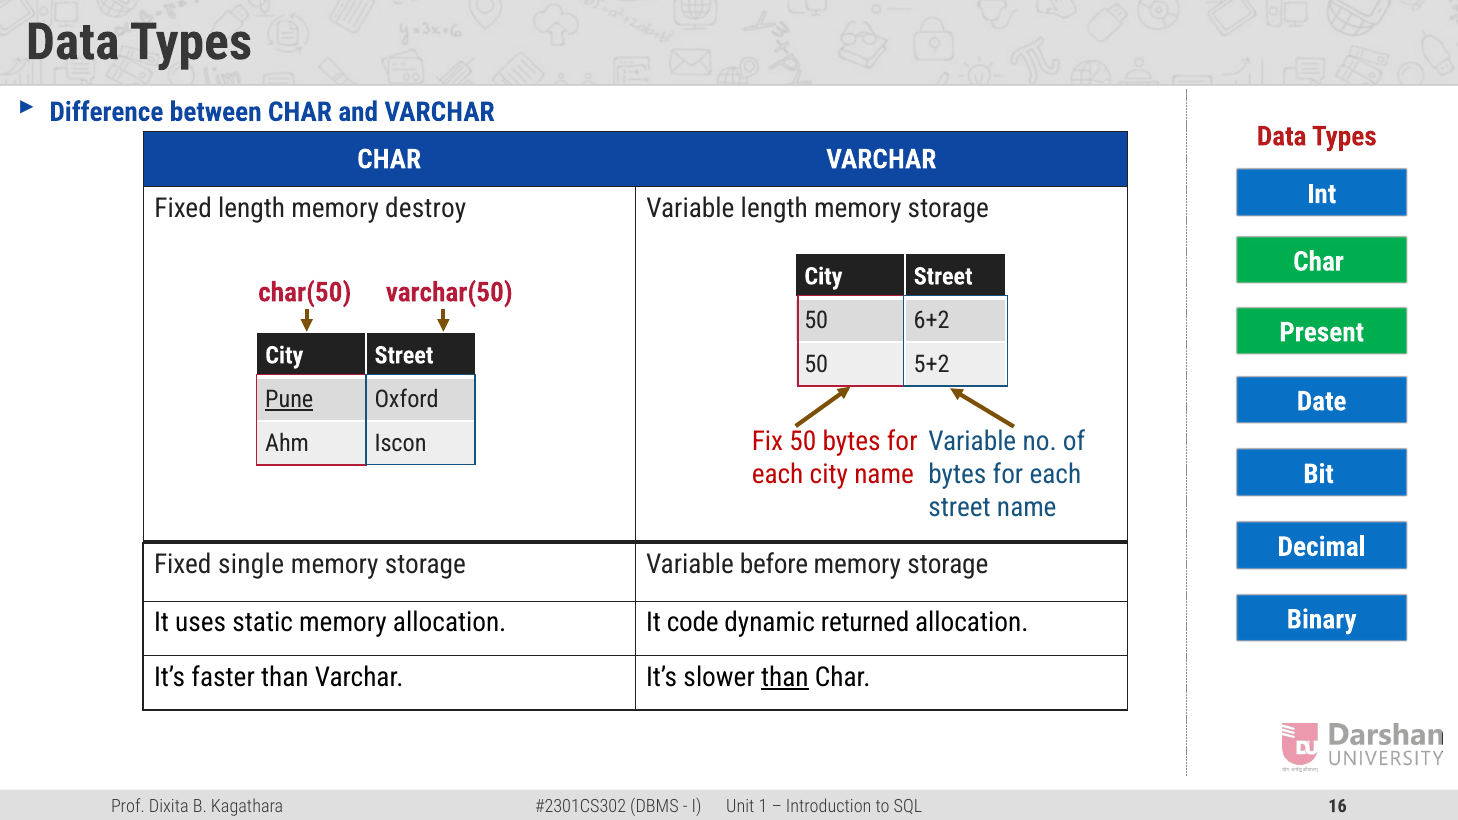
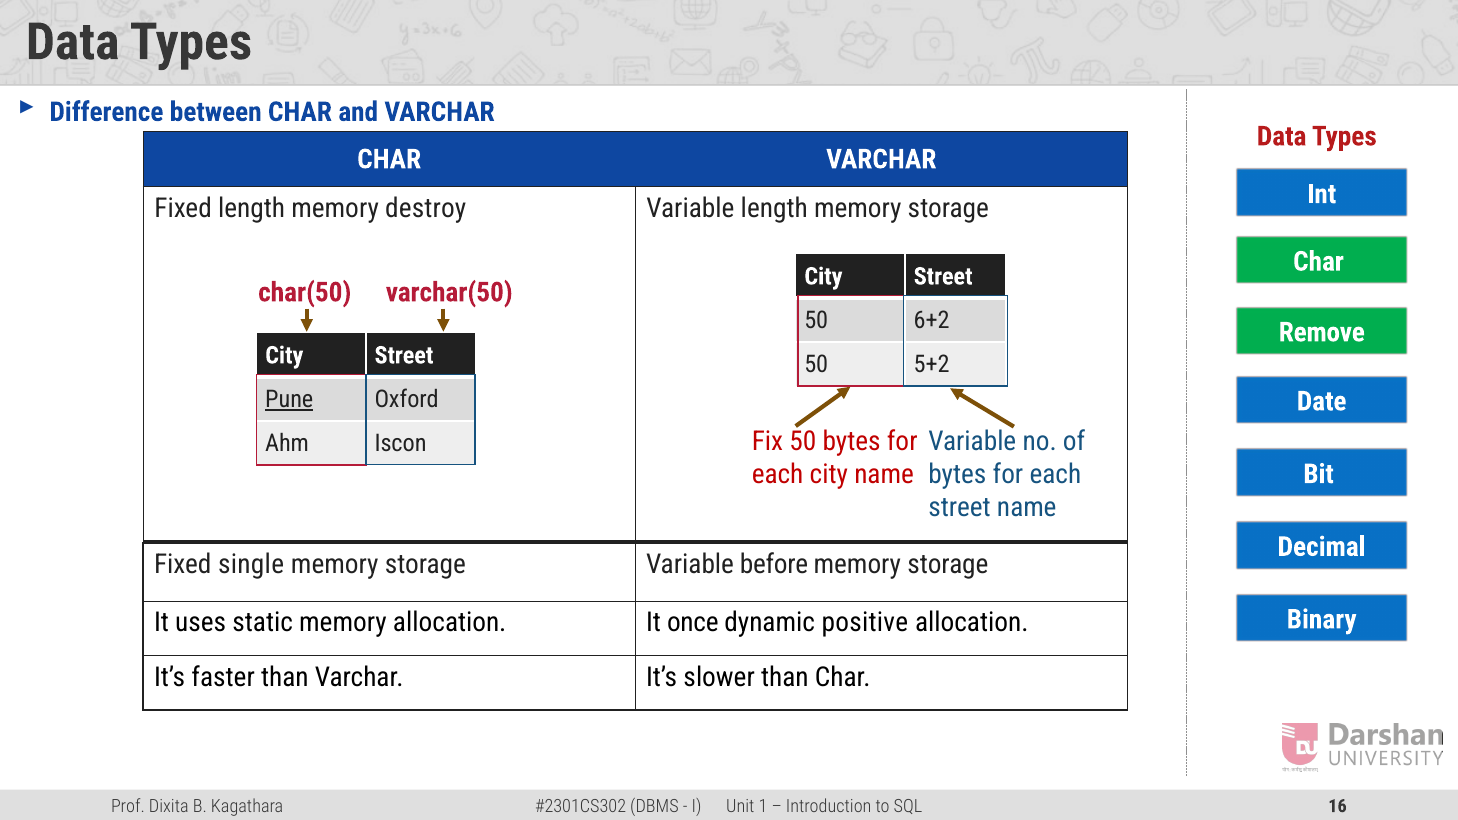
Present: Present -> Remove
code: code -> once
returned: returned -> positive
than at (785, 677) underline: present -> none
